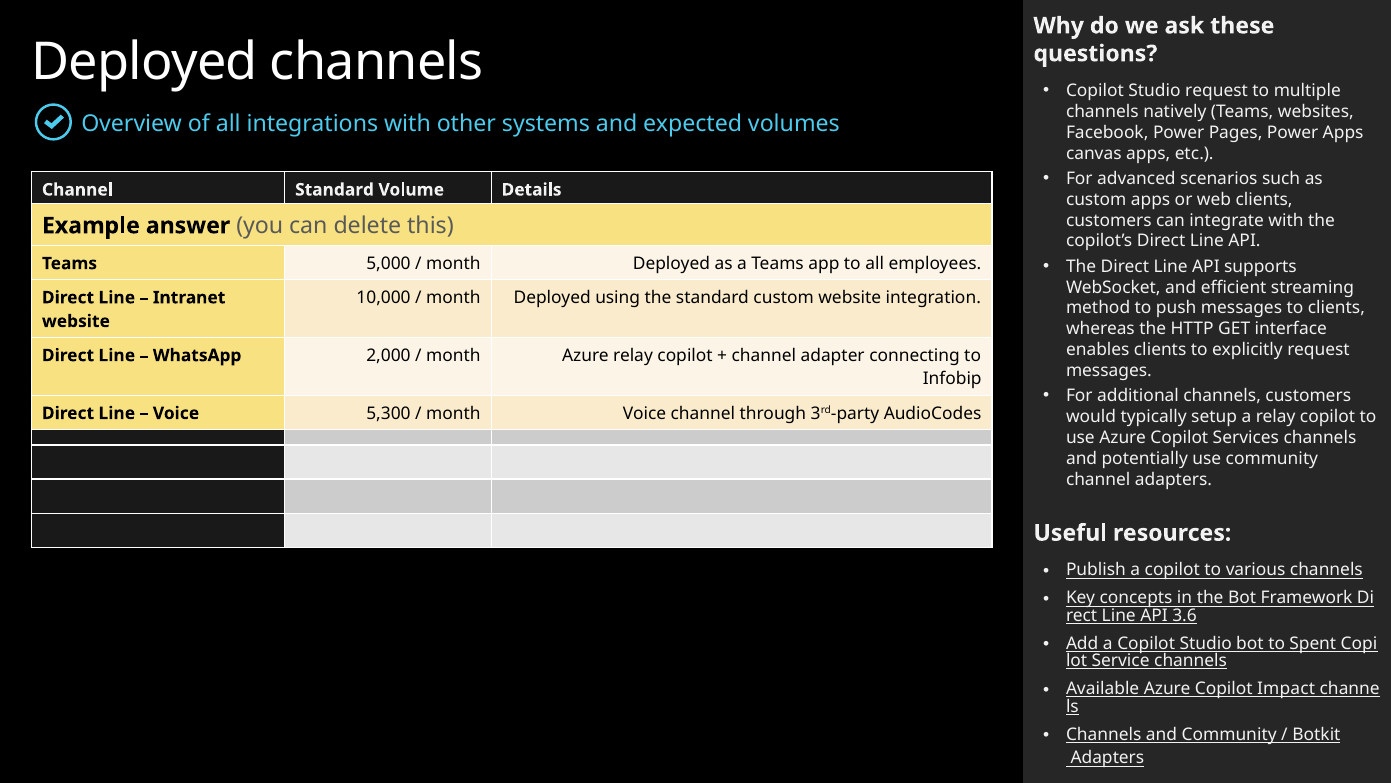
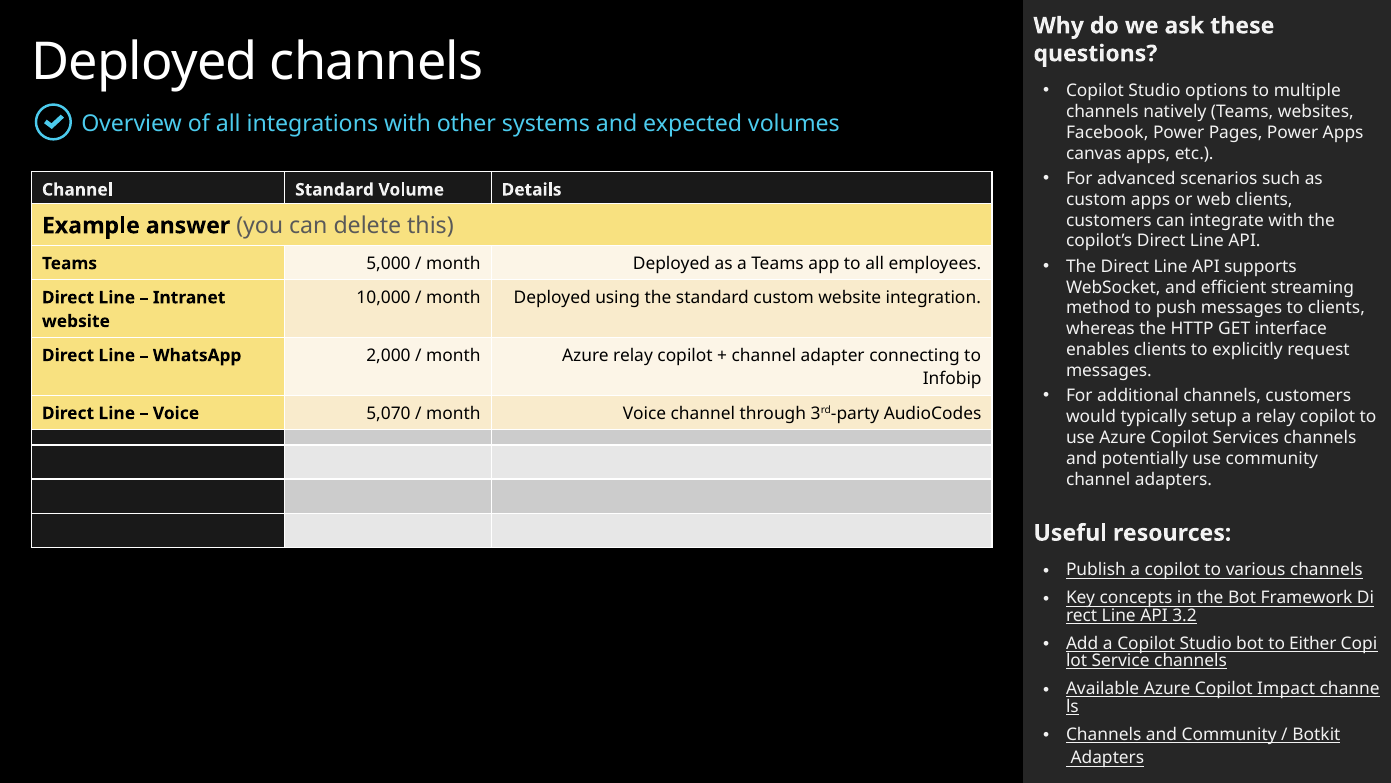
Studio request: request -> options
5,300: 5,300 -> 5,070
3.6: 3.6 -> 3.2
Spent: Spent -> Either
